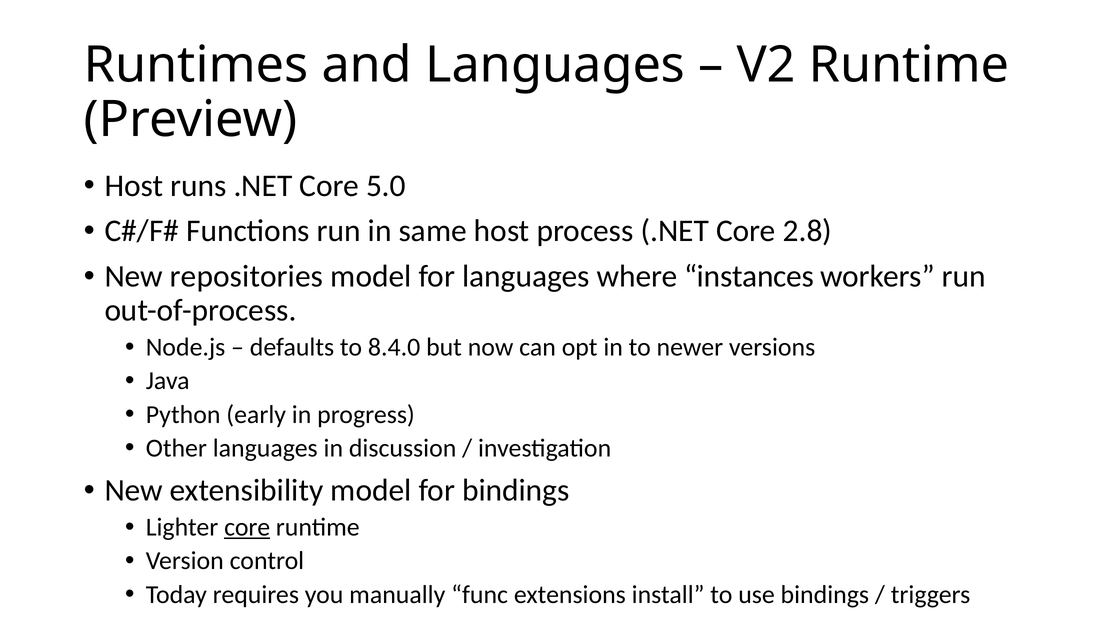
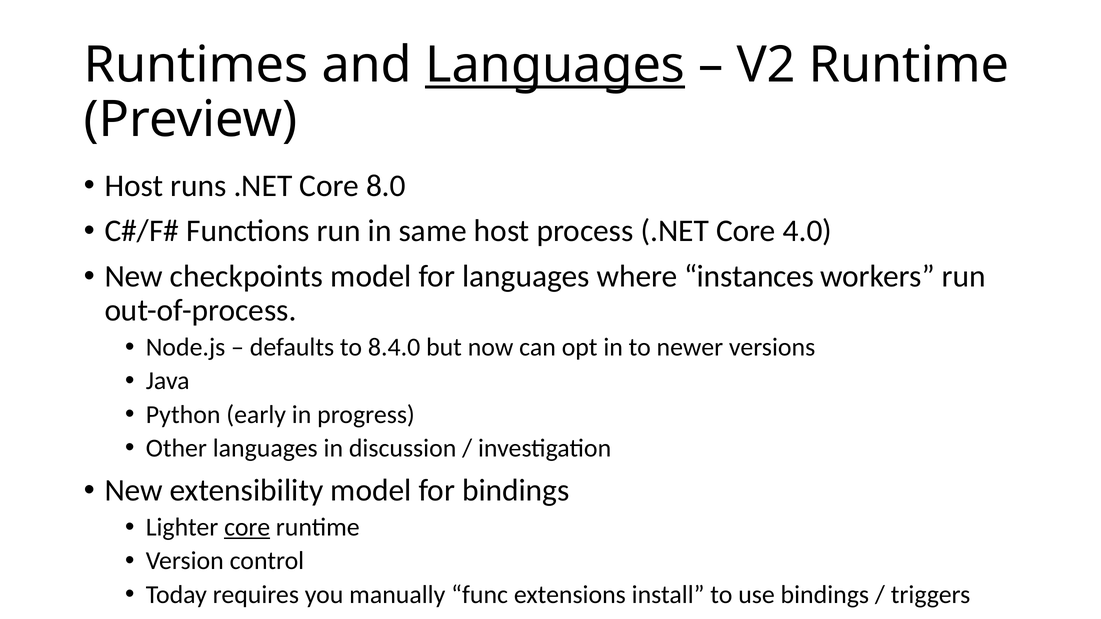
Languages at (555, 65) underline: none -> present
5.0: 5.0 -> 8.0
2.8: 2.8 -> 4.0
repositories: repositories -> checkpoints
